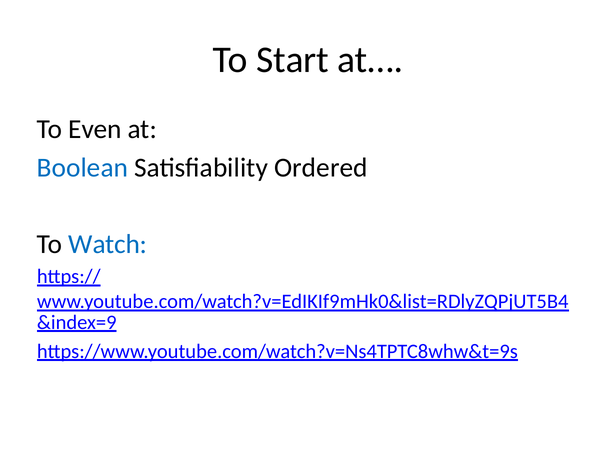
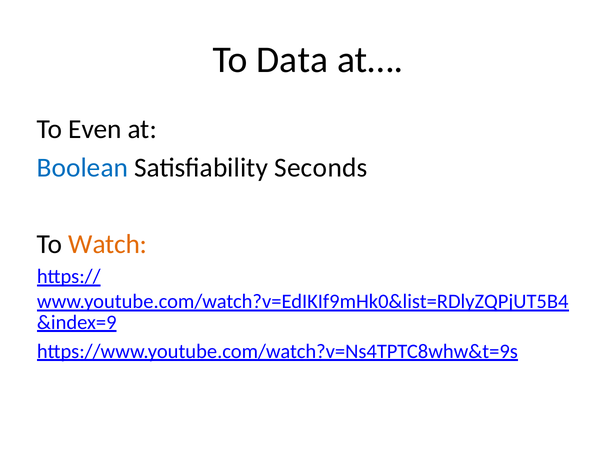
Start: Start -> Data
Ordered: Ordered -> Seconds
Watch colour: blue -> orange
